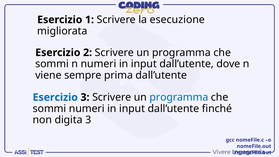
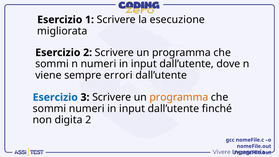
prima: prima -> errori
programma at (179, 97) colour: blue -> orange
digita 3: 3 -> 2
